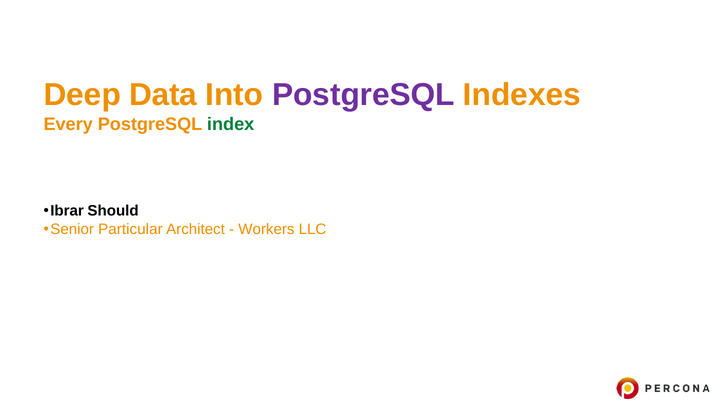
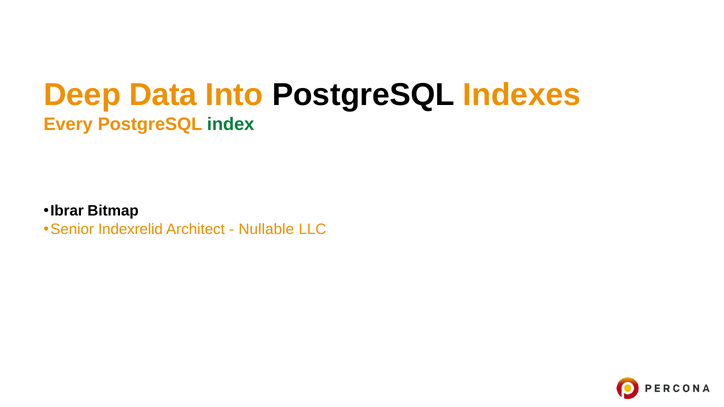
PostgreSQL at (363, 95) colour: purple -> black
Should: Should -> Bitmap
Particular: Particular -> Indexrelid
Workers: Workers -> Nullable
